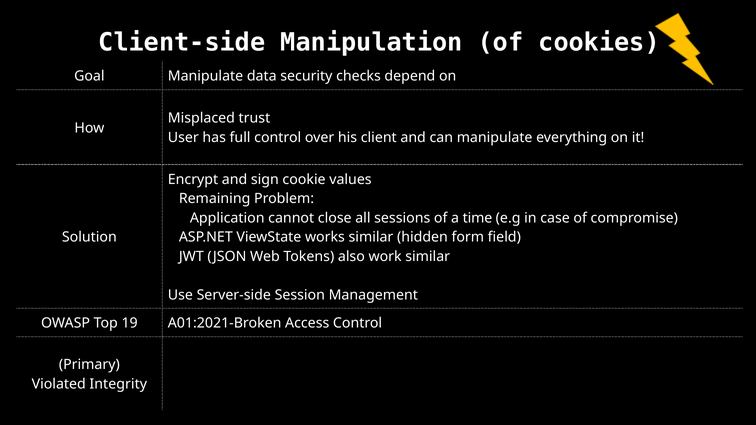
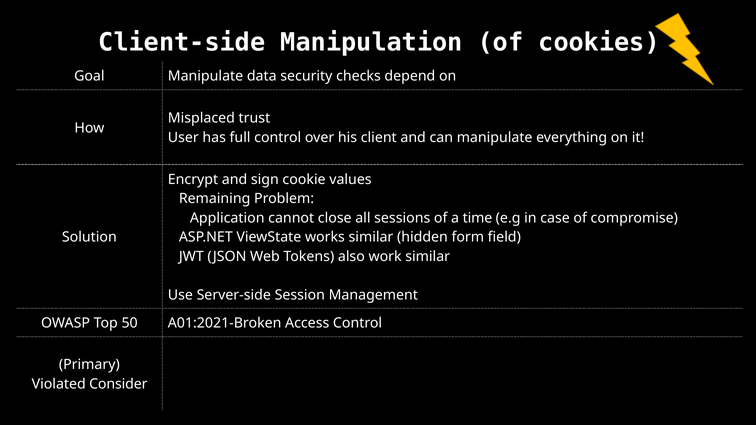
19: 19 -> 50
Integrity: Integrity -> Consider
